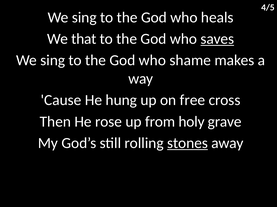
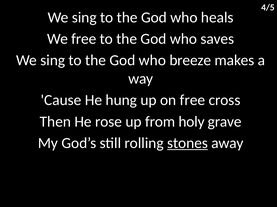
We that: that -> free
saves underline: present -> none
shame: shame -> breeze
